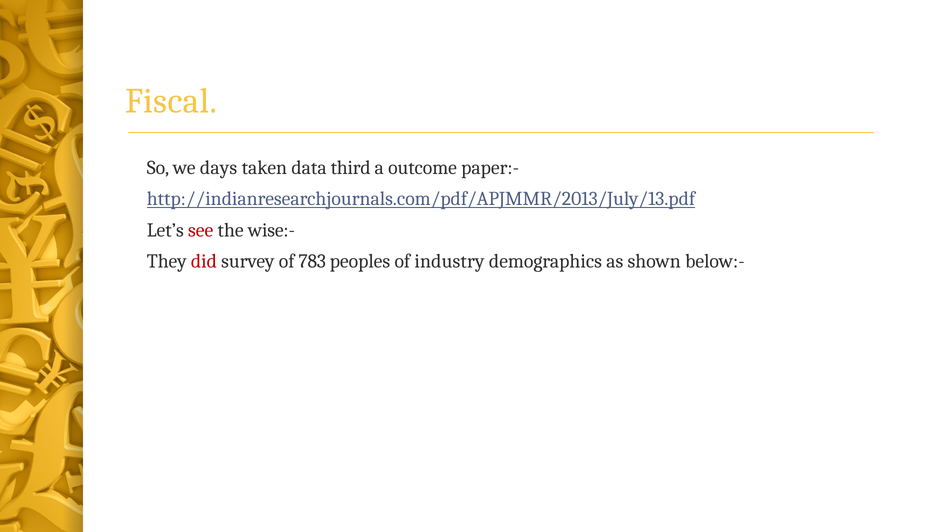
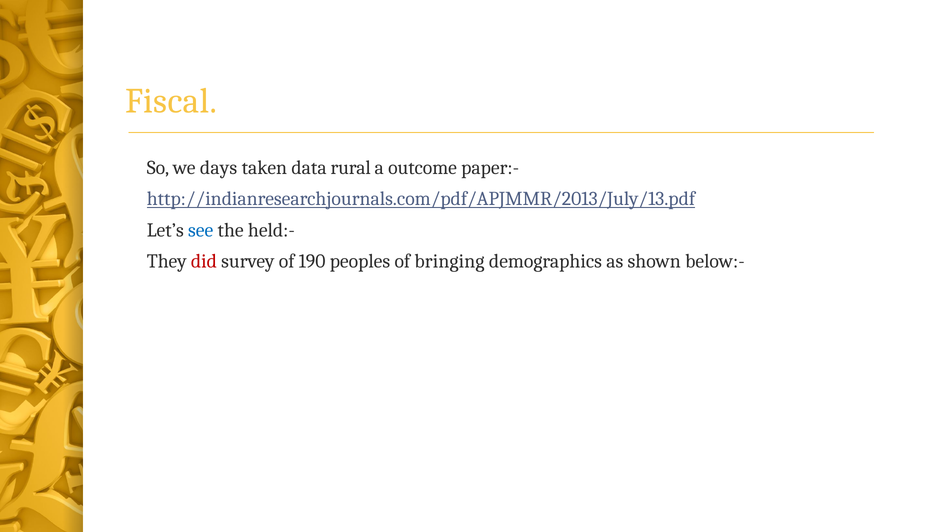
third: third -> rural
see colour: red -> blue
wise:-: wise:- -> held:-
783: 783 -> 190
industry: industry -> bringing
